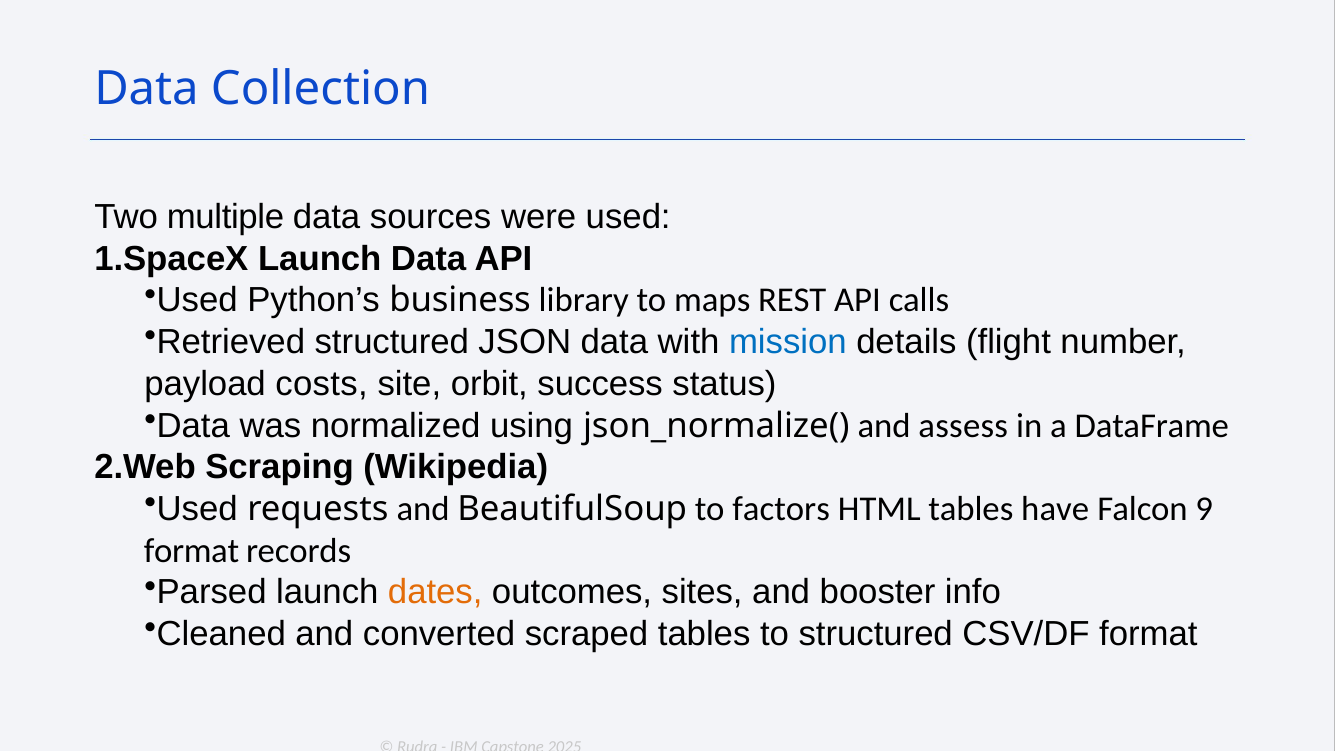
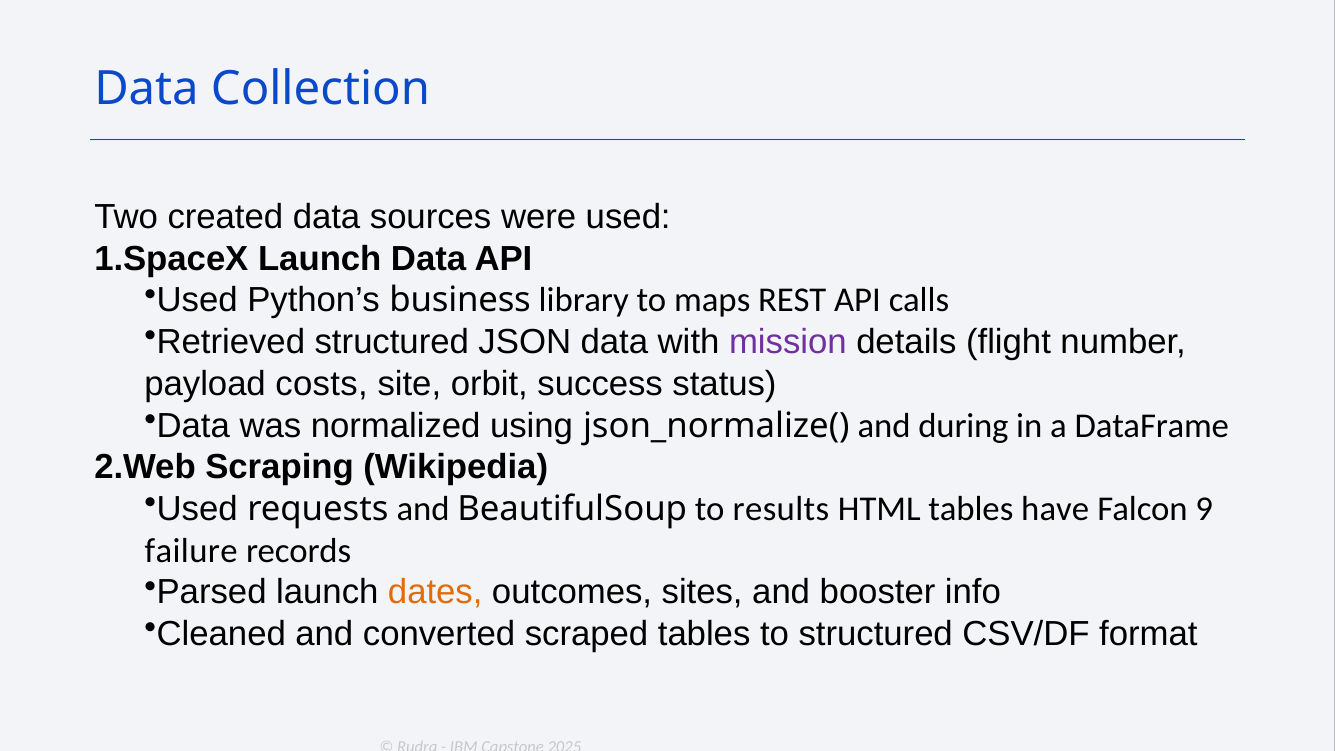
multiple: multiple -> created
mission colour: blue -> purple
assess: assess -> during
factors: factors -> results
format at (191, 551): format -> failure
